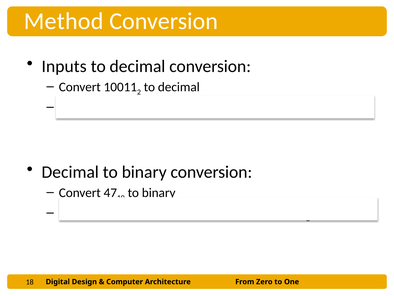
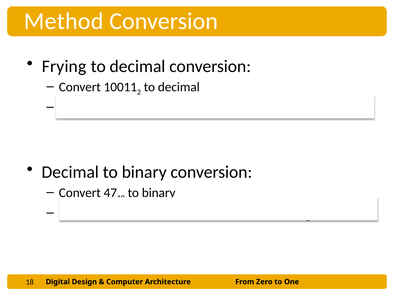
Inputs: Inputs -> Frying
